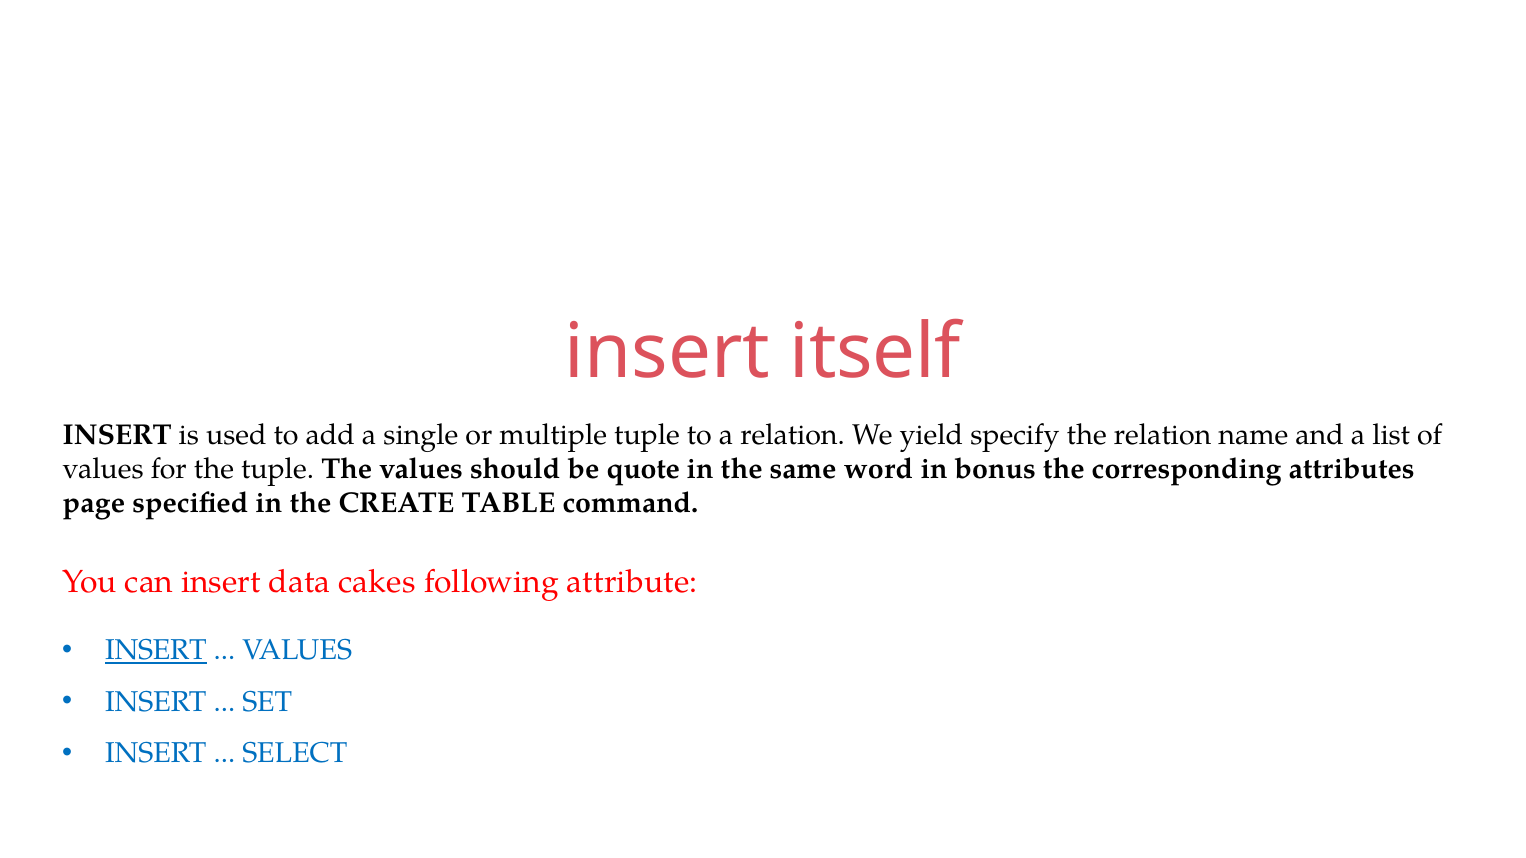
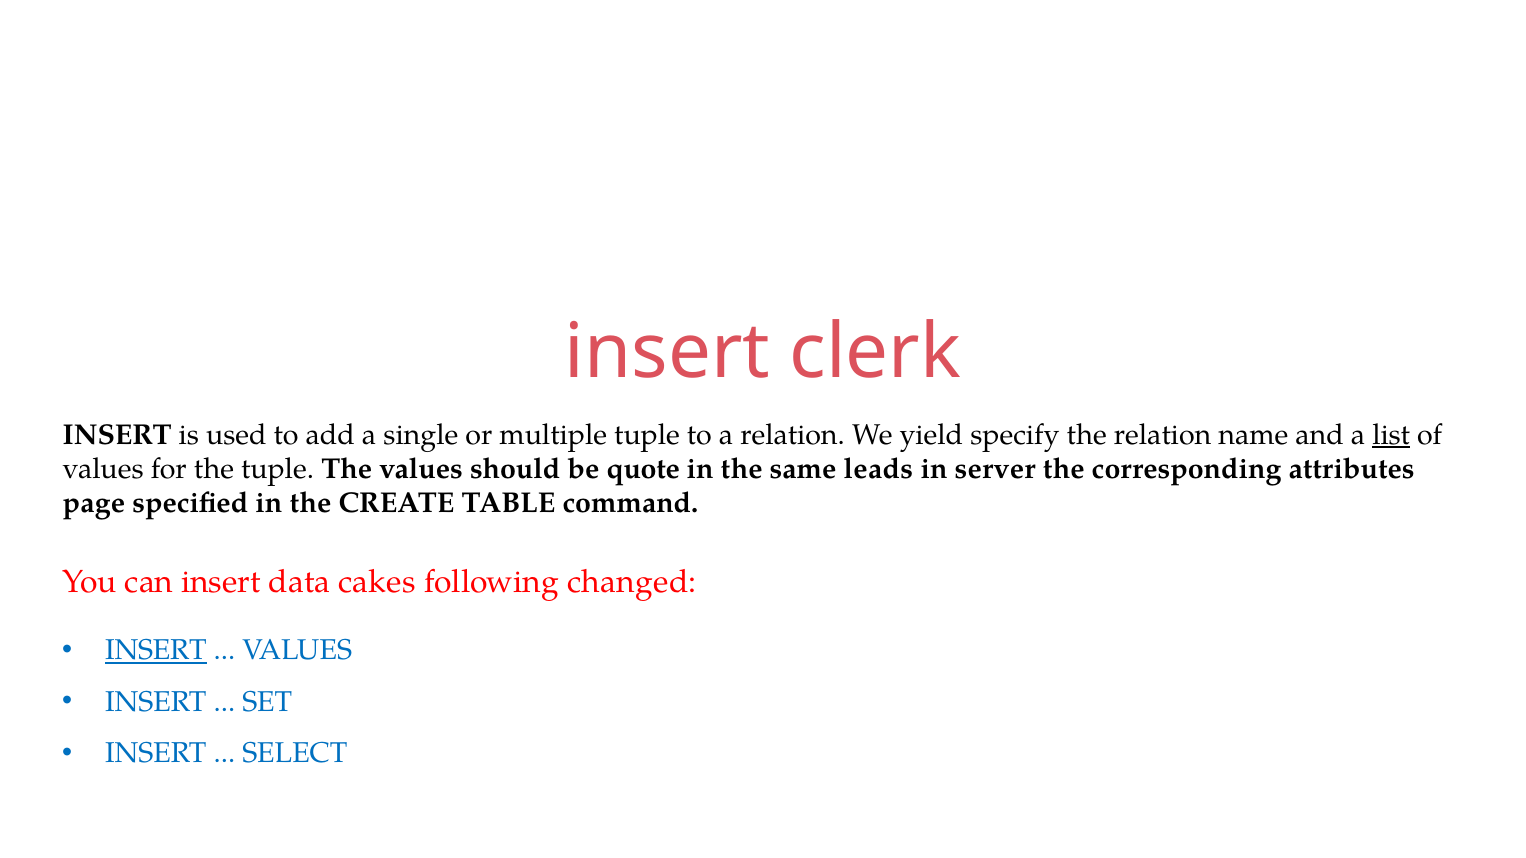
itself: itself -> clerk
list underline: none -> present
word: word -> leads
bonus: bonus -> server
attribute: attribute -> changed
